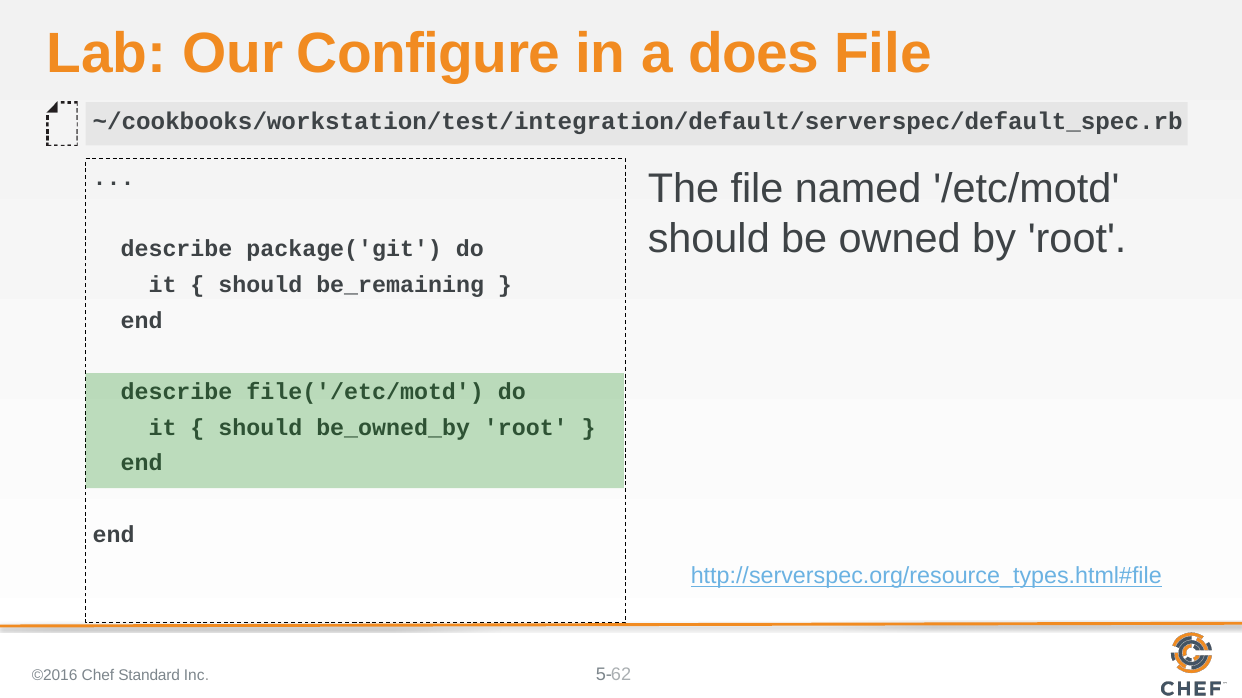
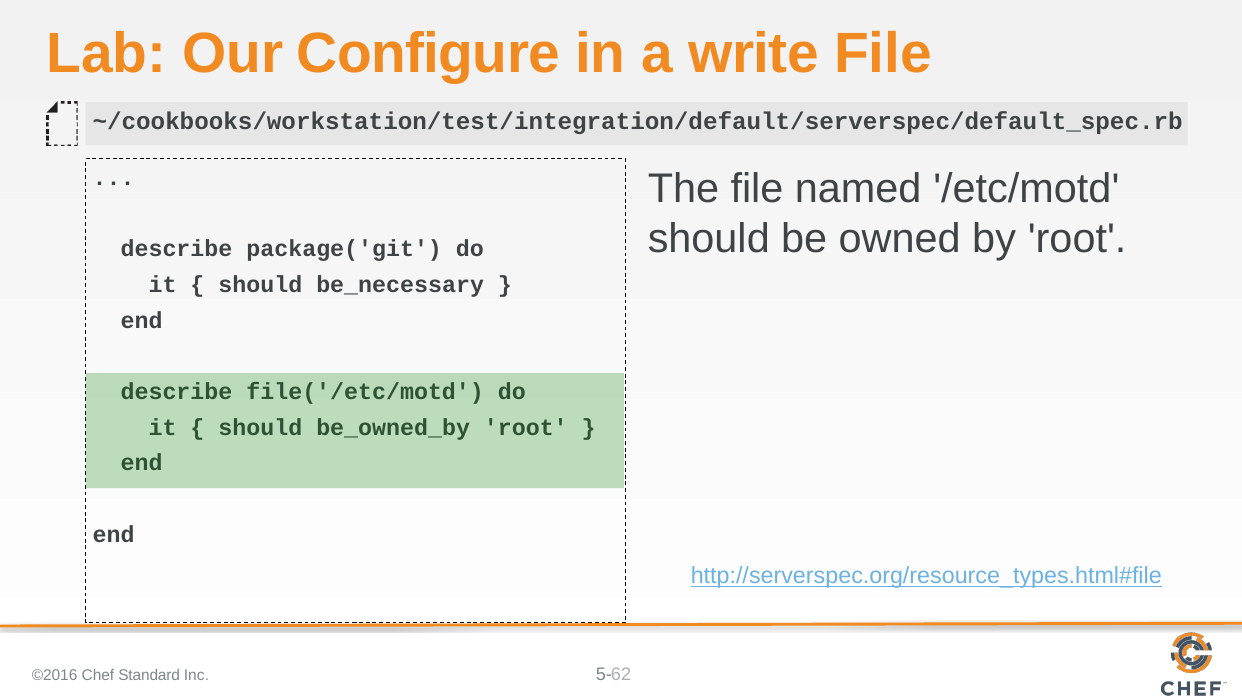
does: does -> write
be_remaining: be_remaining -> be_necessary
